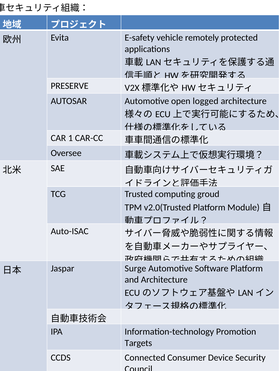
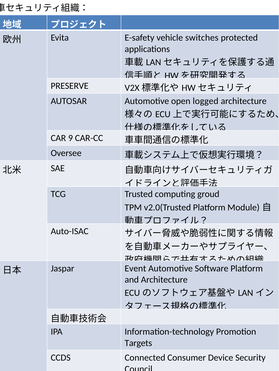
remotely: remotely -> switches
1: 1 -> 9
Surge: Surge -> Event
